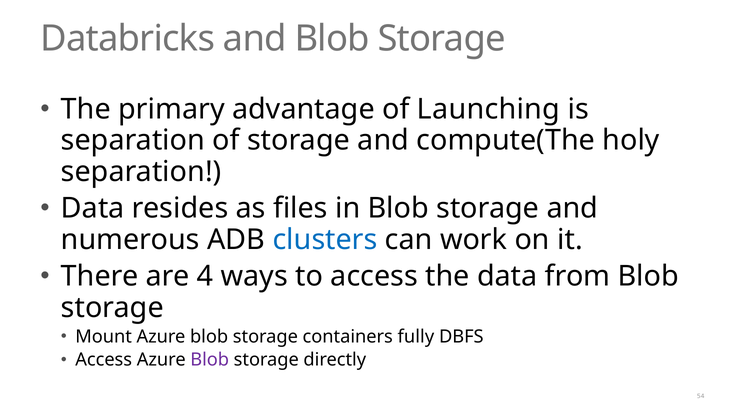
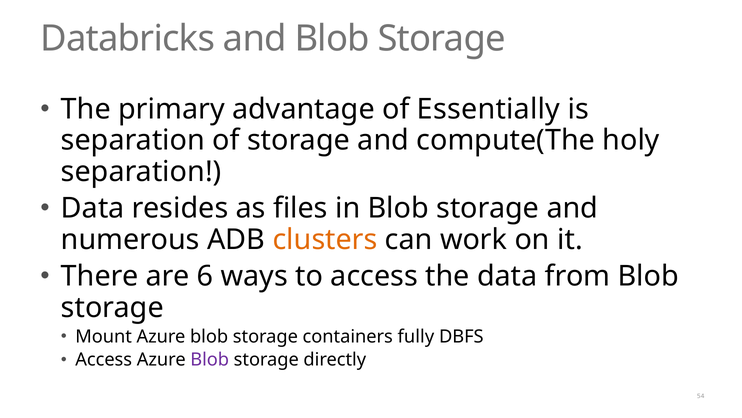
Launching: Launching -> Essentially
clusters colour: blue -> orange
4: 4 -> 6
